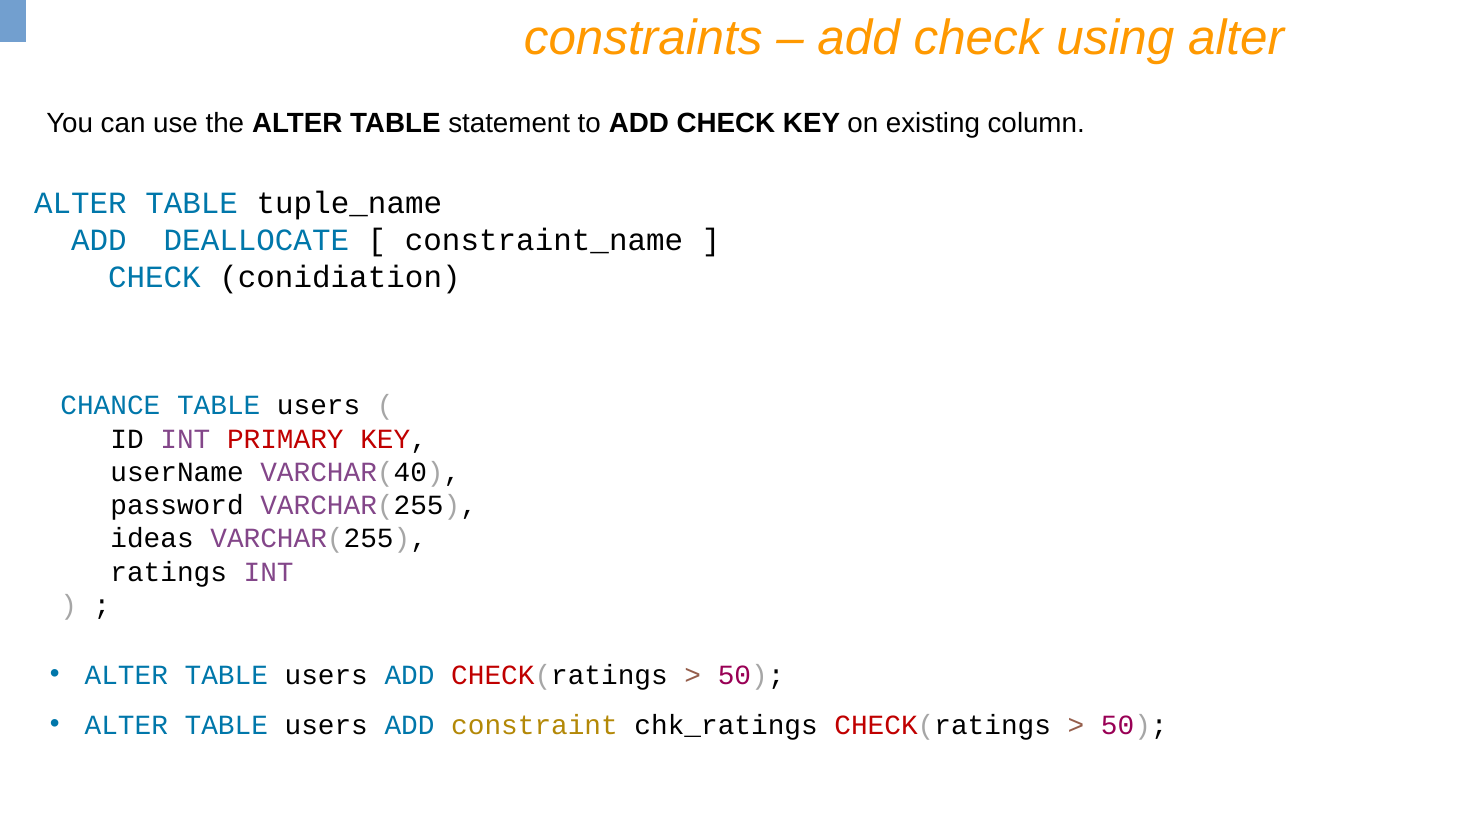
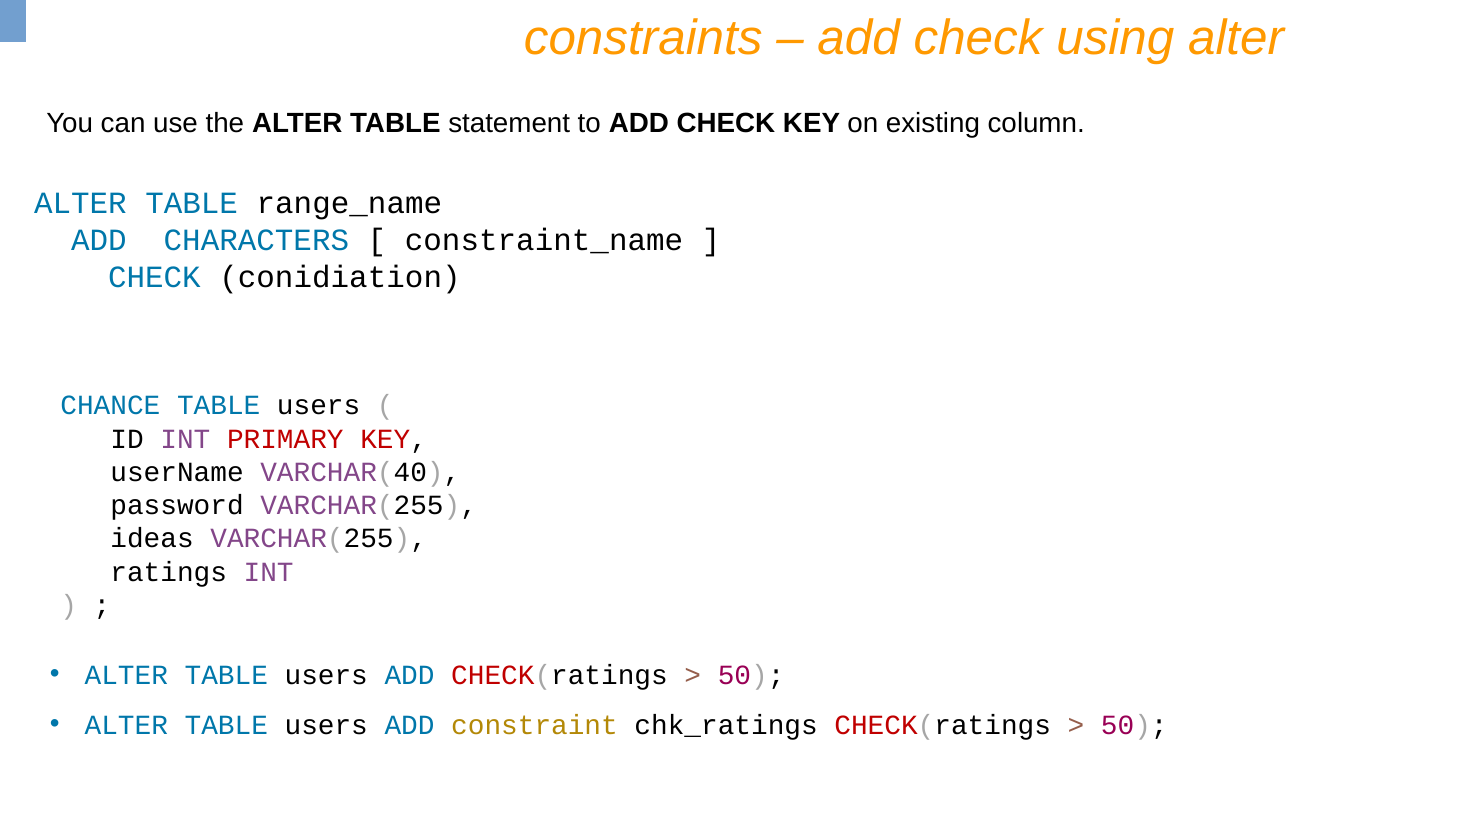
tuple_name: tuple_name -> range_name
DEALLOCATE: DEALLOCATE -> CHARACTERS
